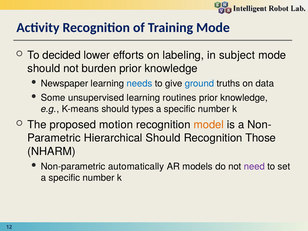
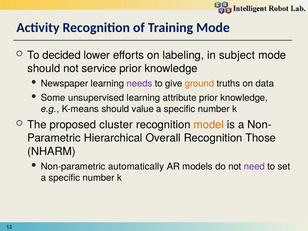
burden: burden -> service
needs colour: blue -> purple
ground colour: blue -> orange
routines: routines -> attribute
types: types -> value
motion: motion -> cluster
Hierarchical Should: Should -> Overall
